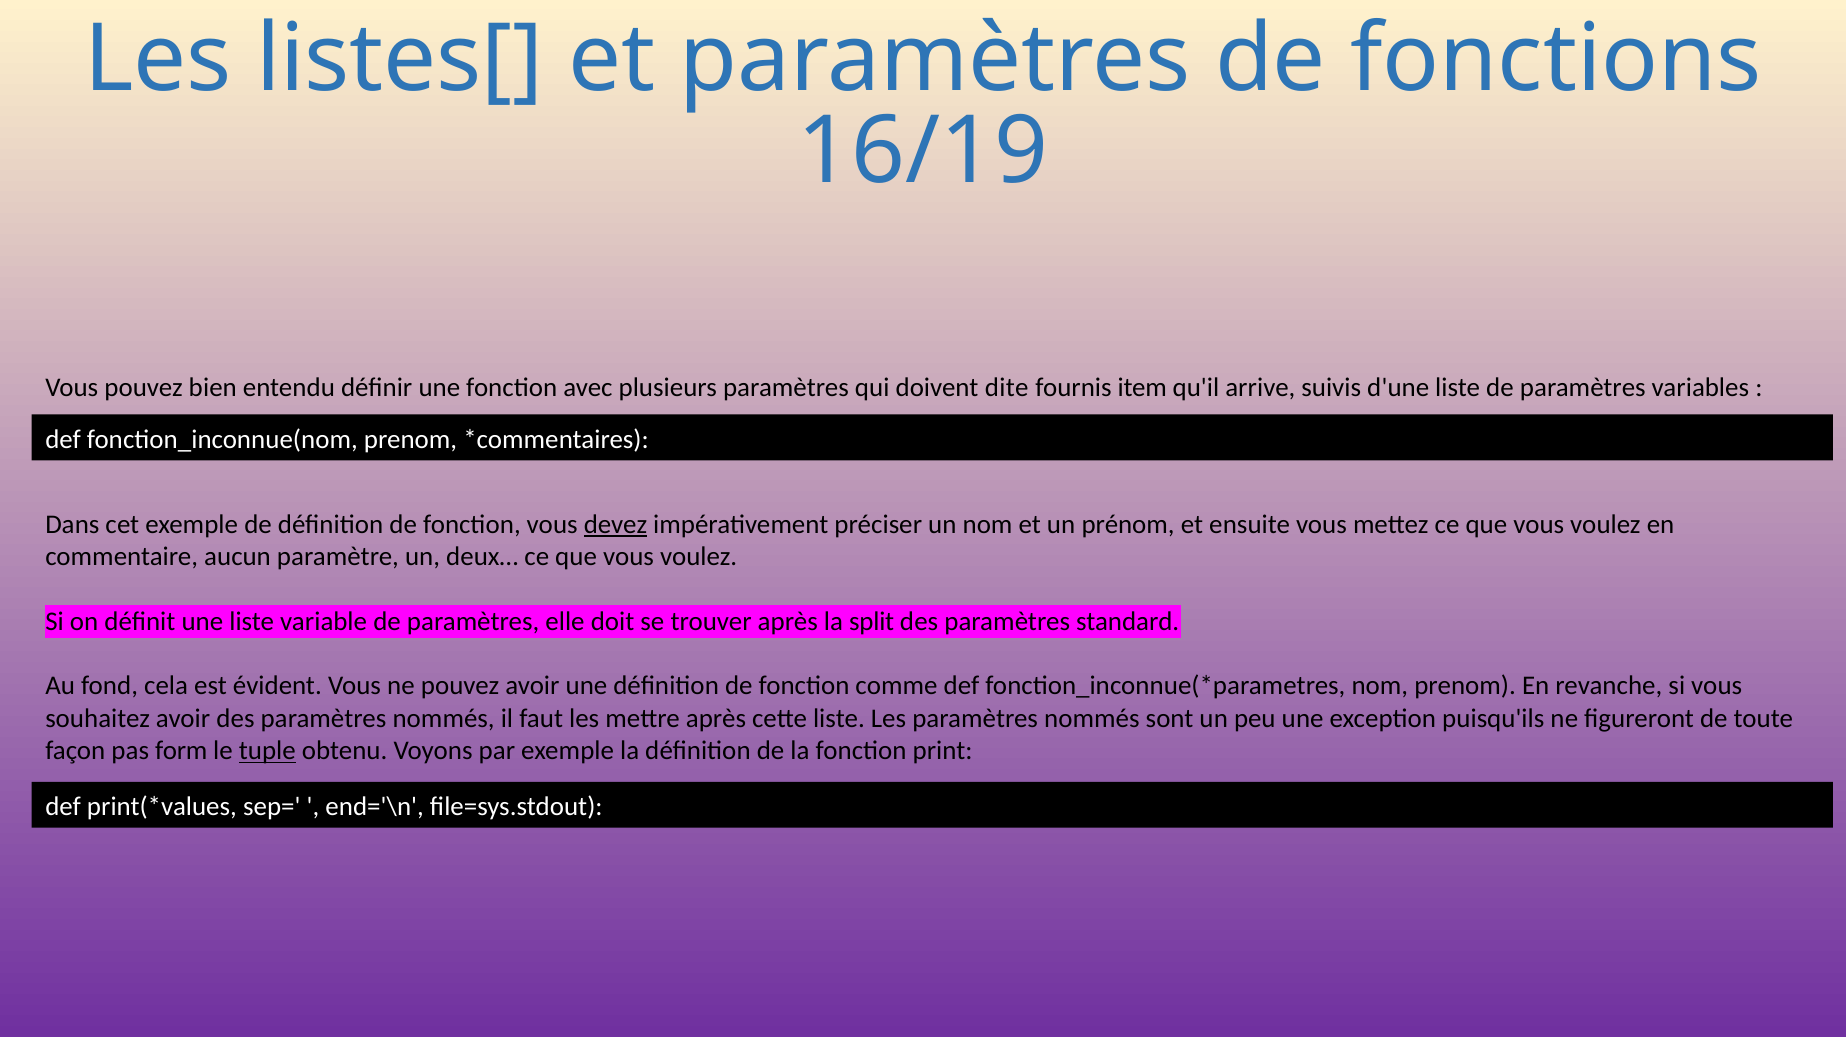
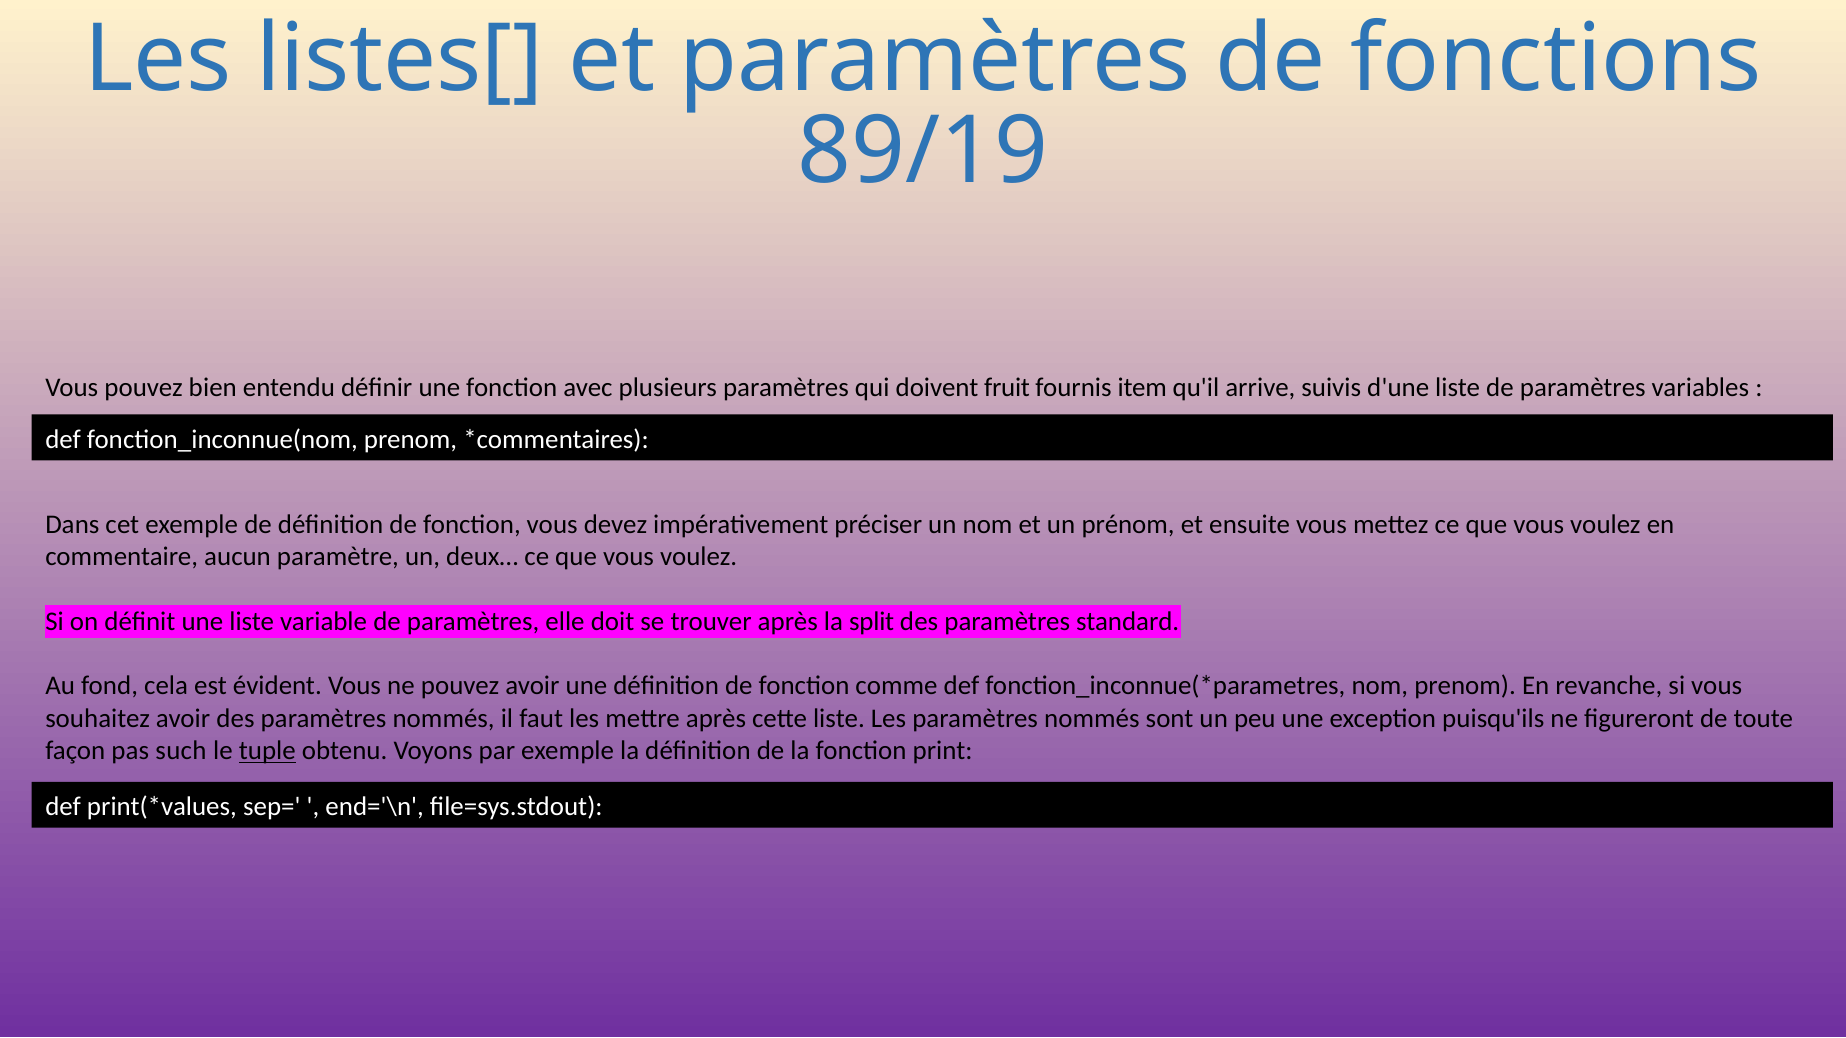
16/19: 16/19 -> 89/19
dite: dite -> fruit
devez underline: present -> none
form: form -> such
